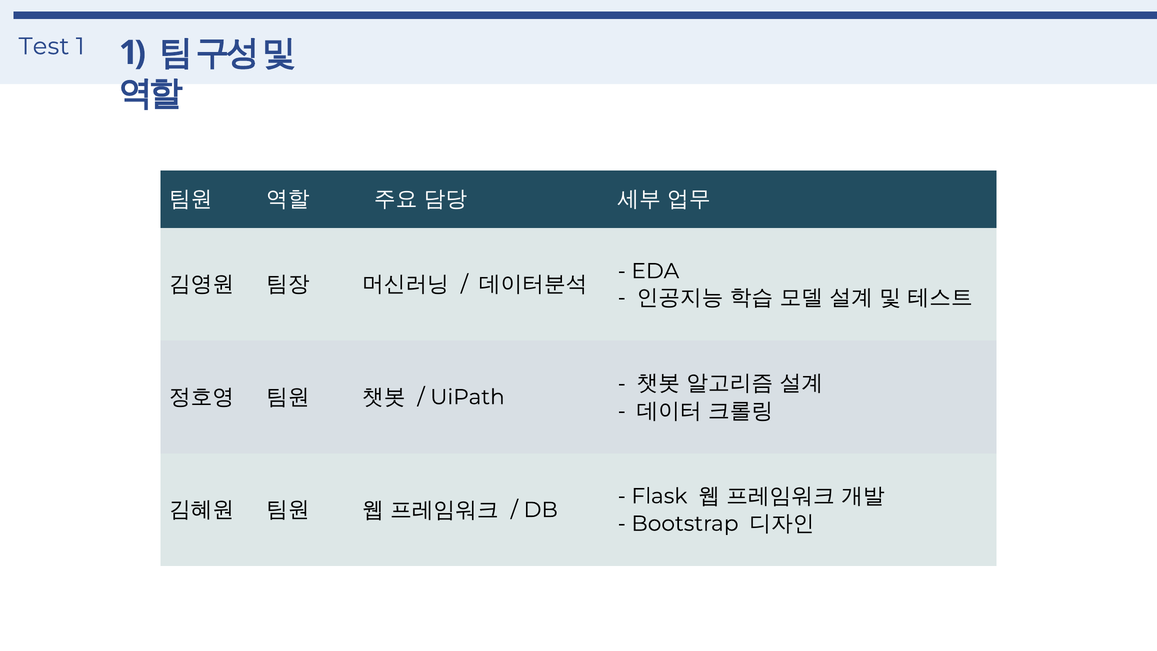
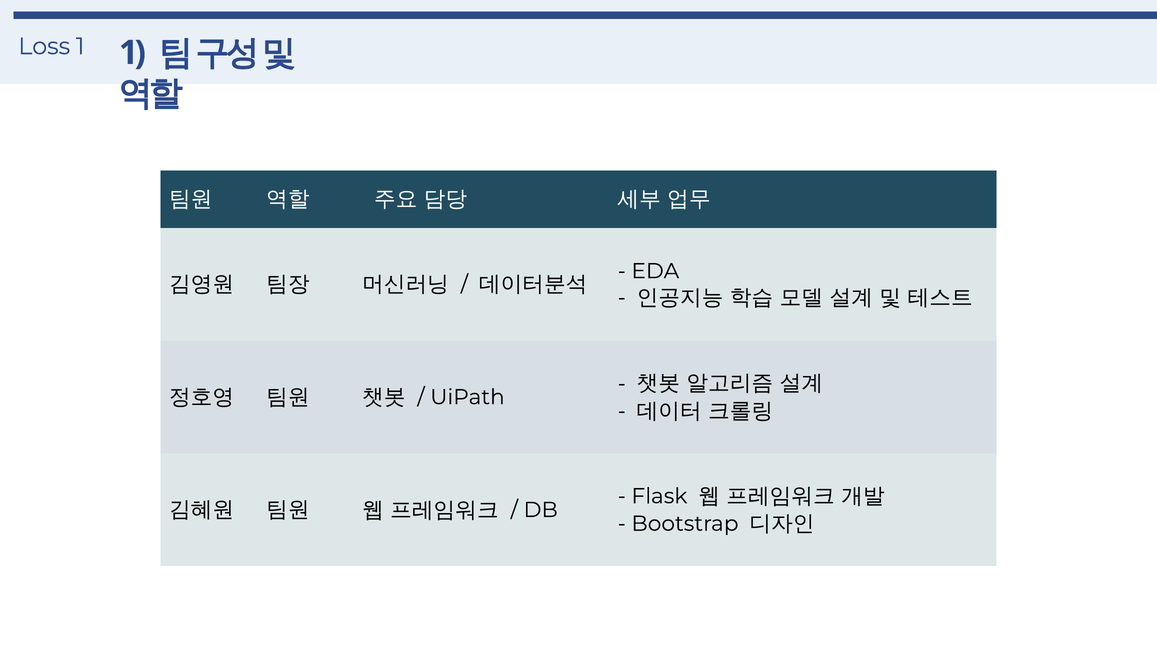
Test: Test -> Loss
